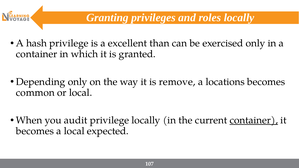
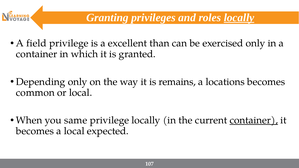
locally at (239, 18) underline: none -> present
hash: hash -> field
remove: remove -> remains
audit: audit -> same
